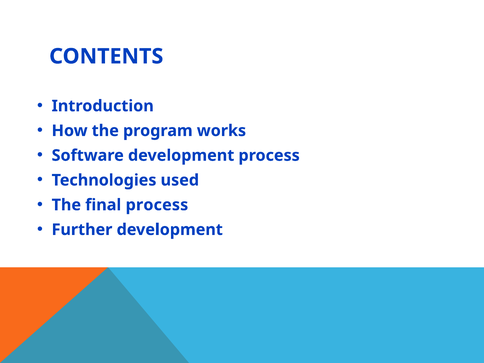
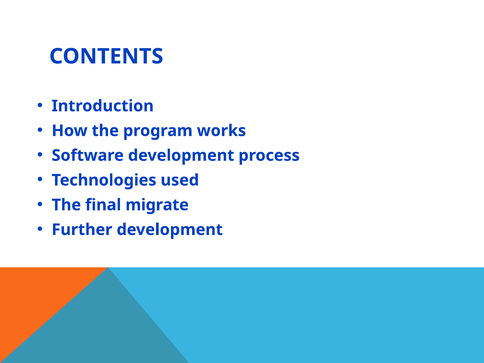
final process: process -> migrate
